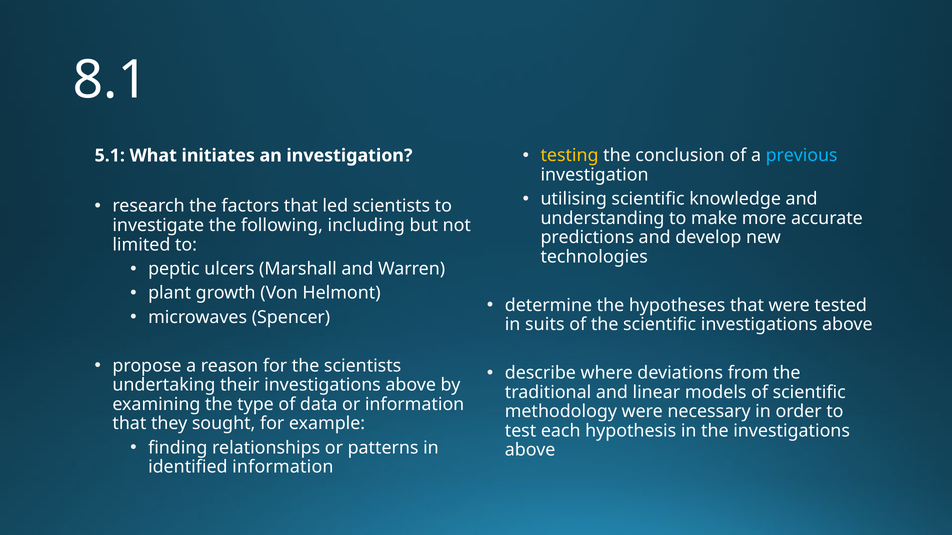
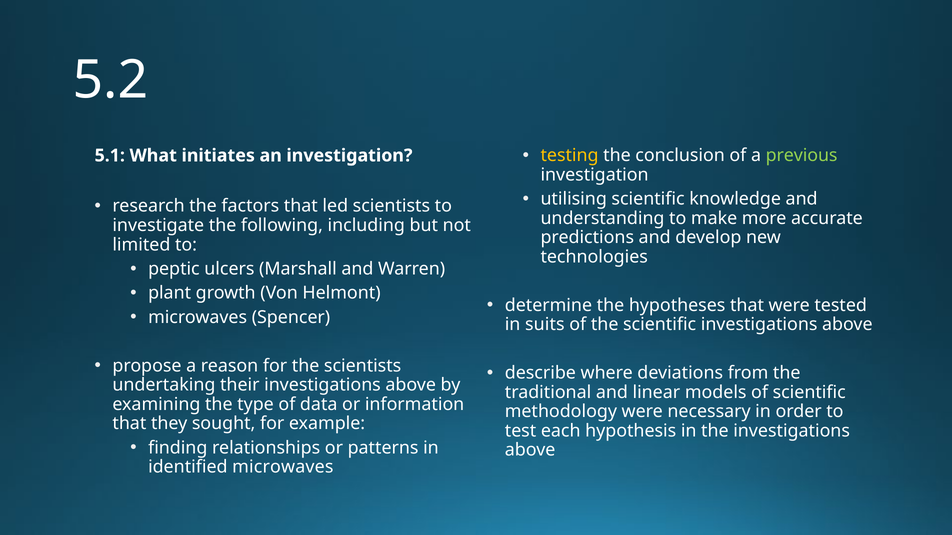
8.1: 8.1 -> 5.2
previous colour: light blue -> light green
identified information: information -> microwaves
